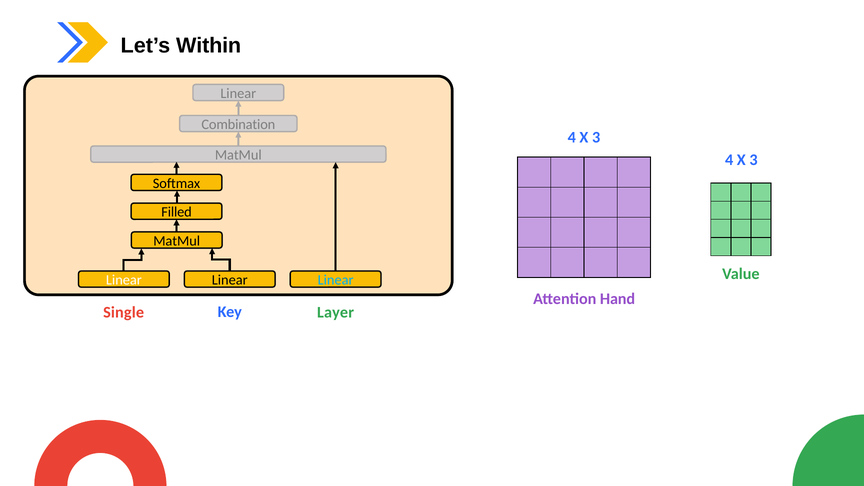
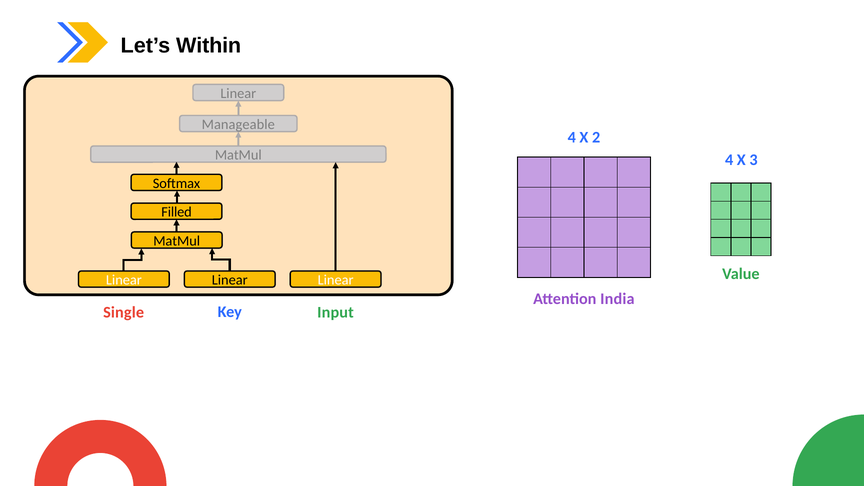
Combination: Combination -> Manageable
3 at (596, 137): 3 -> 2
Linear at (336, 280) colour: light blue -> white
Hand: Hand -> India
Layer: Layer -> Input
